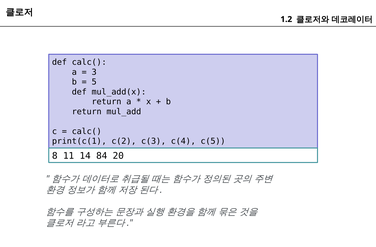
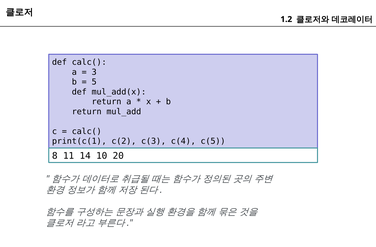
84: 84 -> 10
